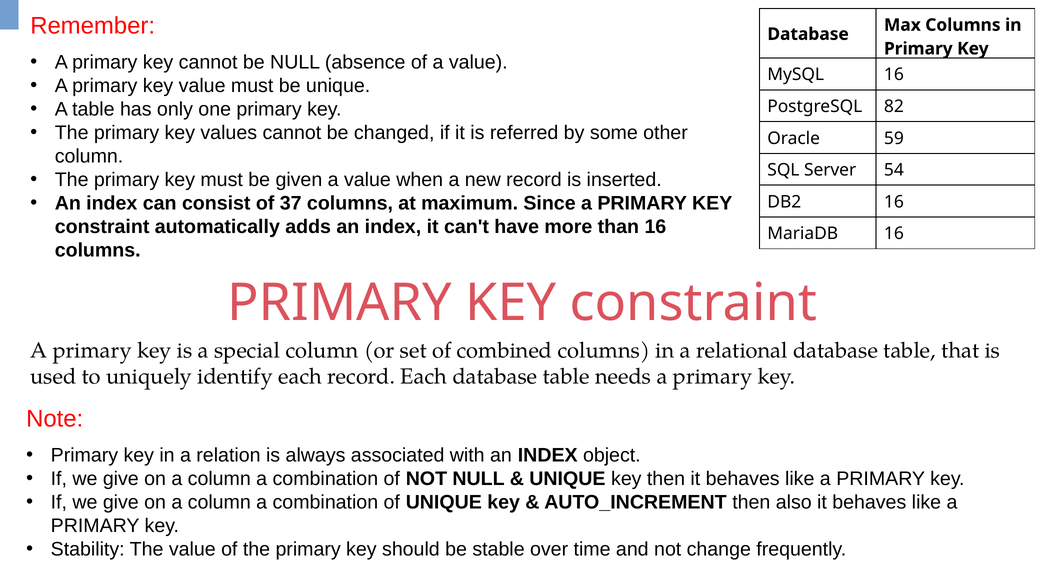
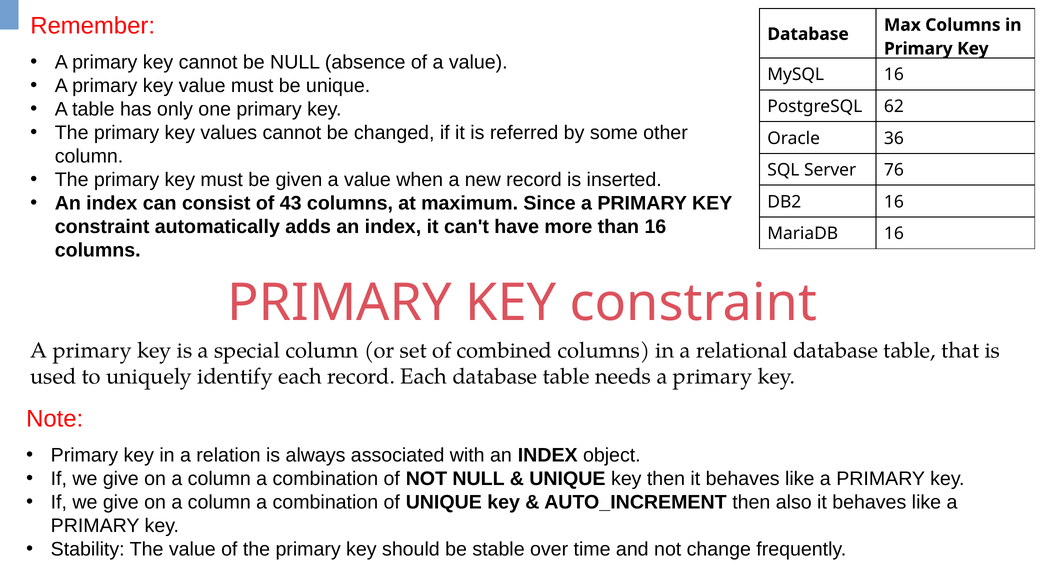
82: 82 -> 62
59: 59 -> 36
54: 54 -> 76
37: 37 -> 43
